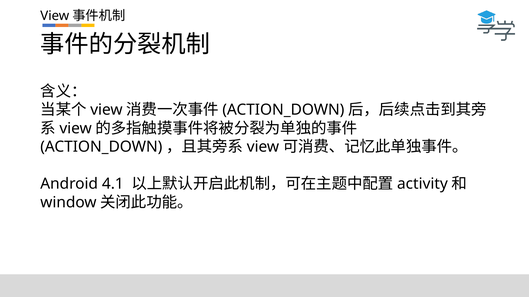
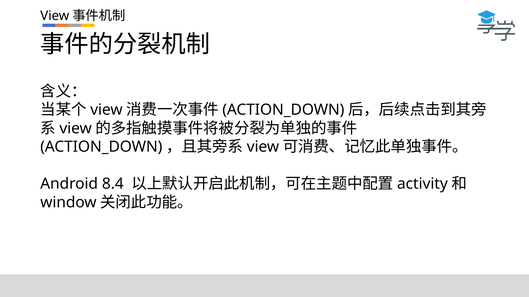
4.1: 4.1 -> 8.4
